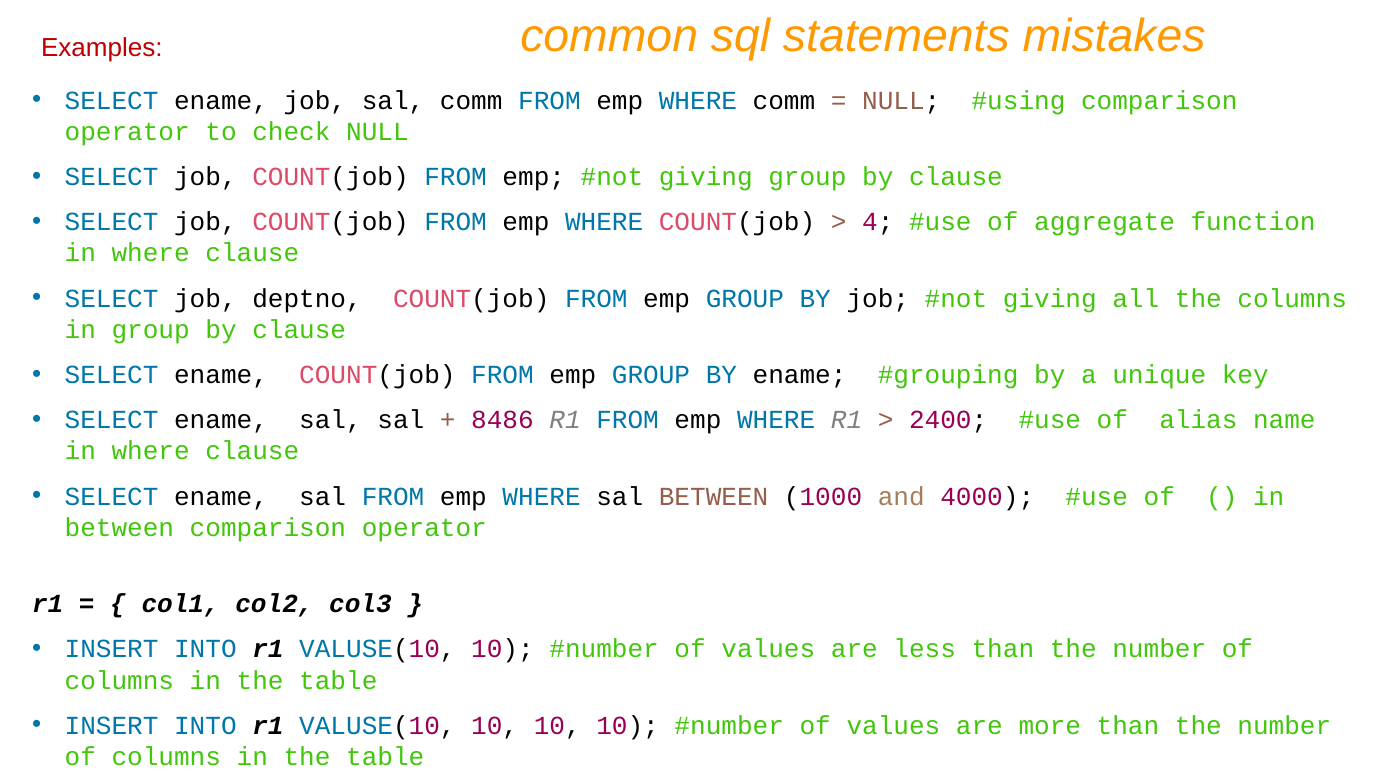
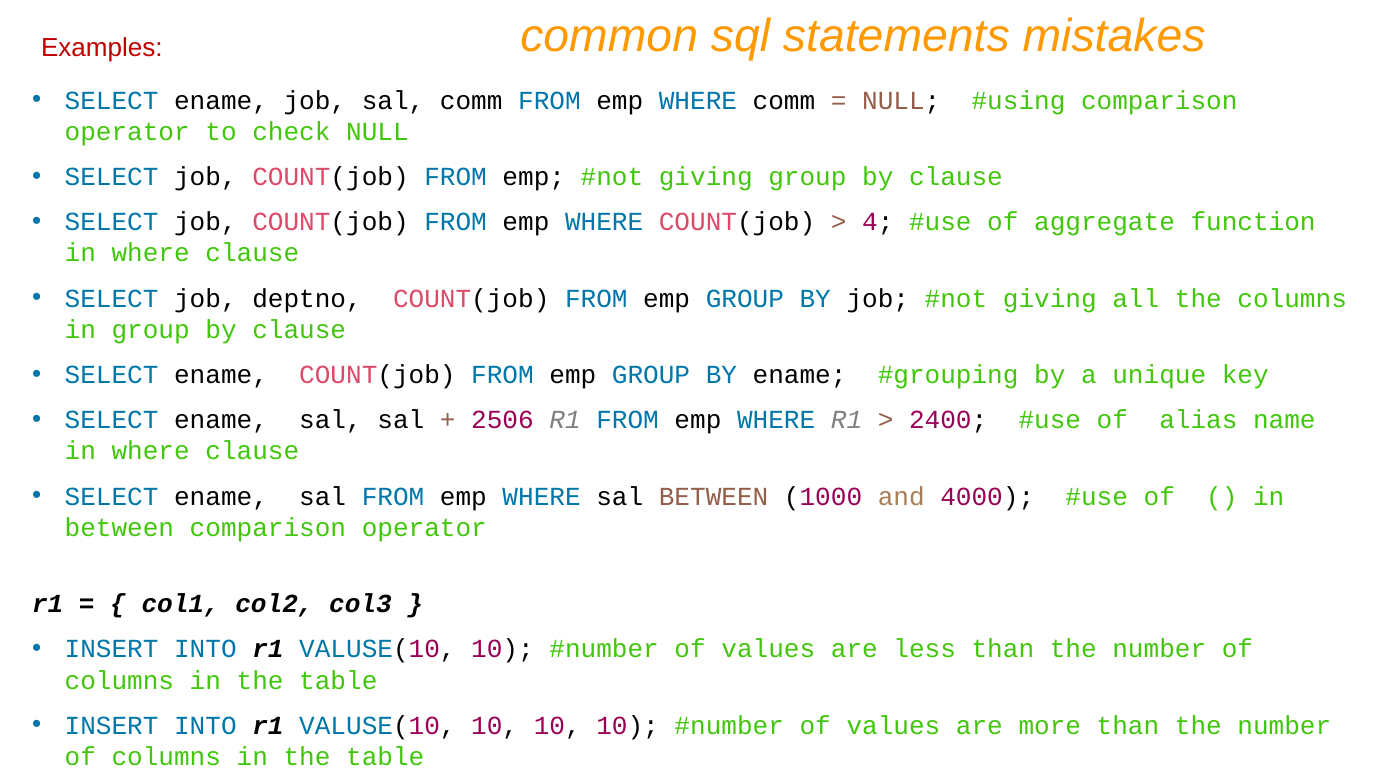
8486: 8486 -> 2506
